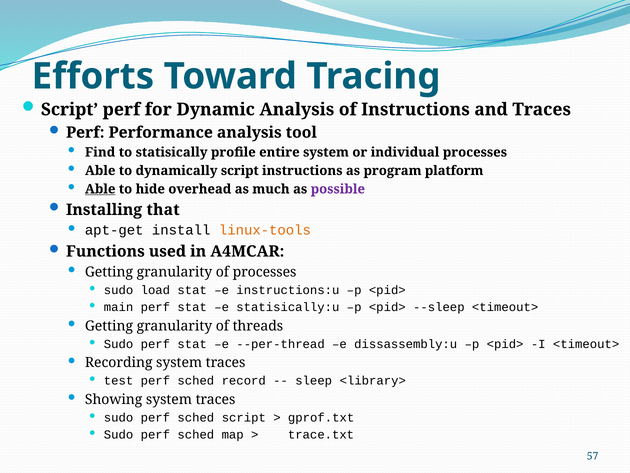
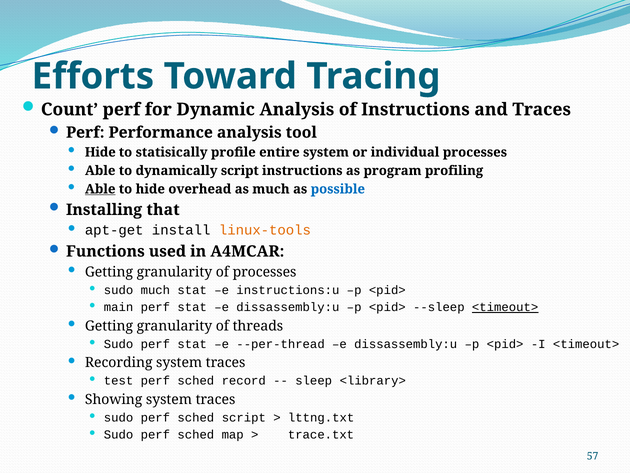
Script at (69, 109): Script -> Count
Find at (100, 152): Find -> Hide
platform: platform -> profiling
possible colour: purple -> blue
sudo load: load -> much
stat e statisically:u: statisically:u -> dissassembly:u
<timeout> at (505, 307) underline: none -> present
gprof.txt: gprof.txt -> lttng.txt
